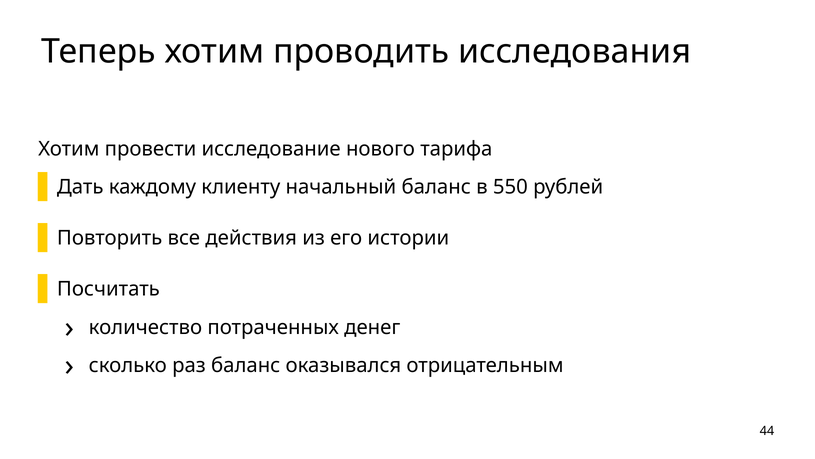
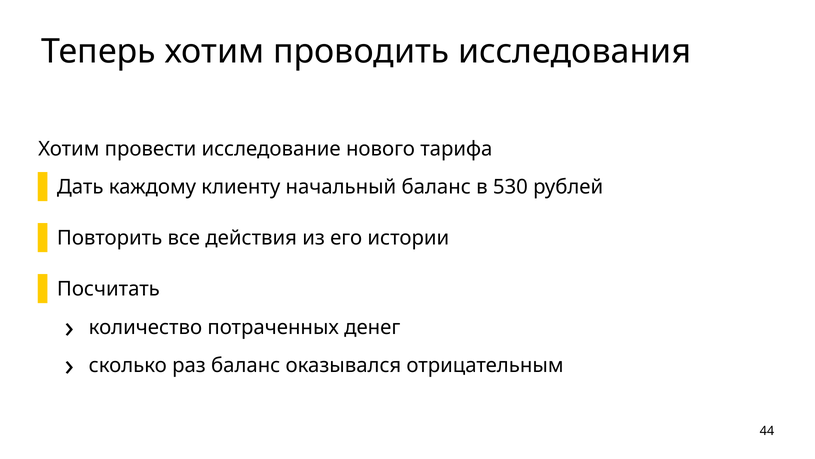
550: 550 -> 530
